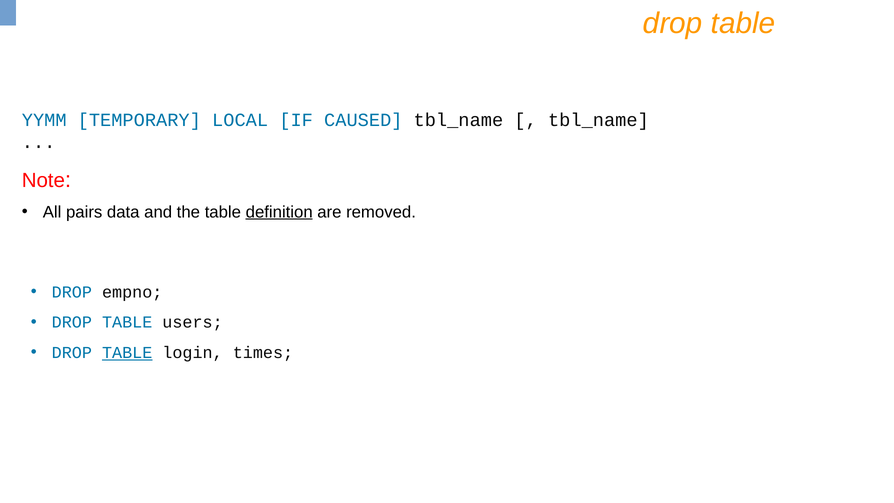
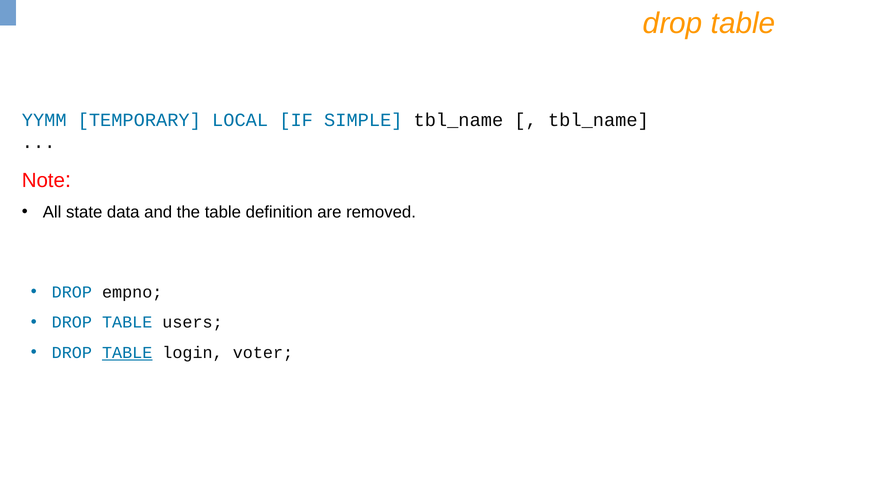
CAUSED: CAUSED -> SIMPLE
pairs: pairs -> state
definition underline: present -> none
times: times -> voter
